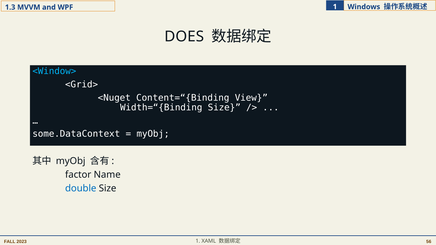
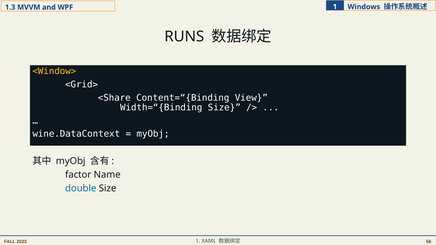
DOES: DOES -> RUNS
<Window> colour: light blue -> yellow
<Nuget: <Nuget -> <Share
some.DataContext: some.DataContext -> wine.DataContext
